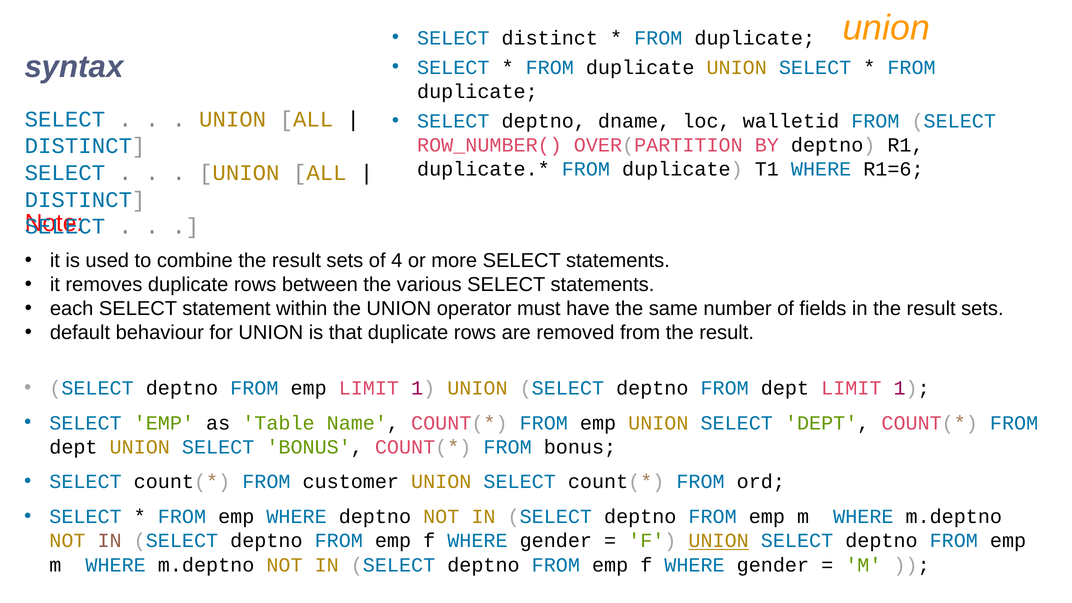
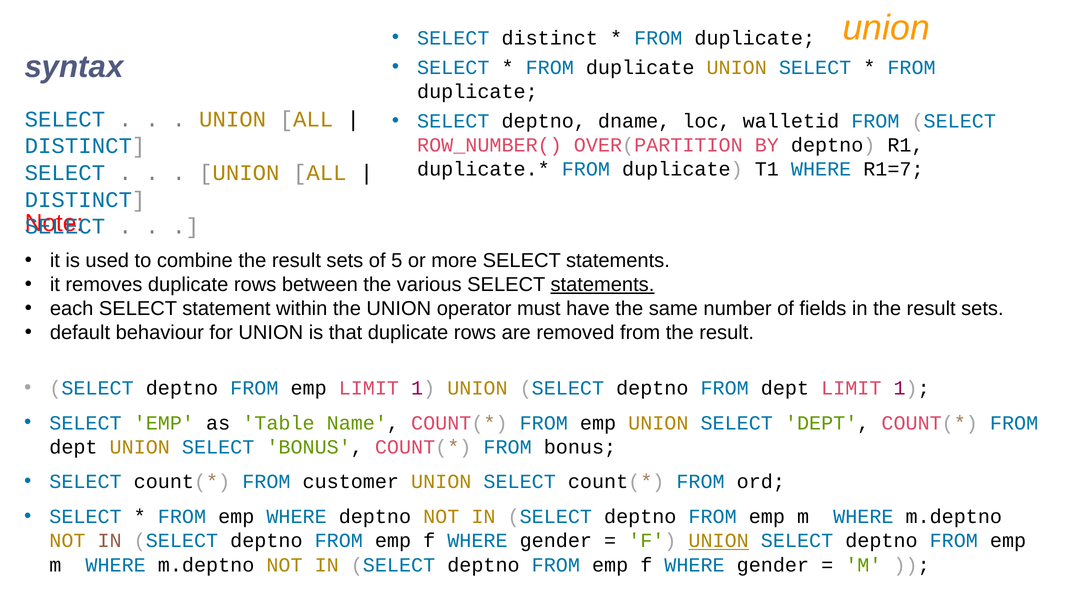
R1=6: R1=6 -> R1=7
4: 4 -> 5
statements at (602, 285) underline: none -> present
